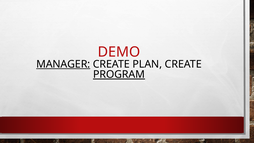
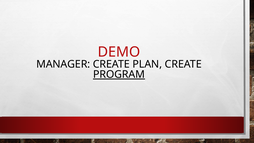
MANAGER underline: present -> none
